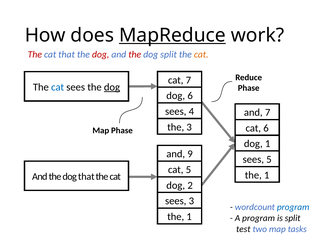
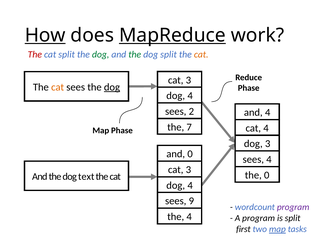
How underline: none -> present
cat that: that -> split
dog at (101, 54) colour: red -> green
the at (135, 54) colour: red -> green
7 at (188, 80): 7 -> 3
cat at (58, 87) colour: blue -> orange
6 at (190, 96): 6 -> 4
4: 4 -> 2
and 7: 7 -> 4
the 3: 3 -> 7
cat 6: 6 -> 4
dog 1: 1 -> 3
and 9: 9 -> 0
sees 5: 5 -> 4
5 at (188, 170): 5 -> 3
1 at (267, 175): 1 -> 0
dog that: that -> text
2 at (190, 186): 2 -> 4
sees 3: 3 -> 9
program at (293, 207) colour: blue -> purple
1 at (189, 217): 1 -> 4
test: test -> first
map at (277, 229) underline: none -> present
